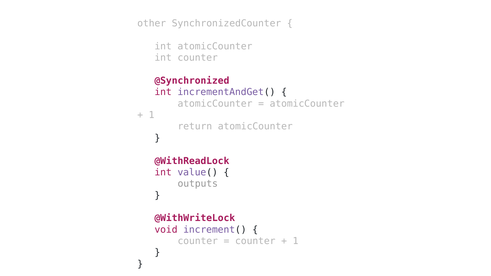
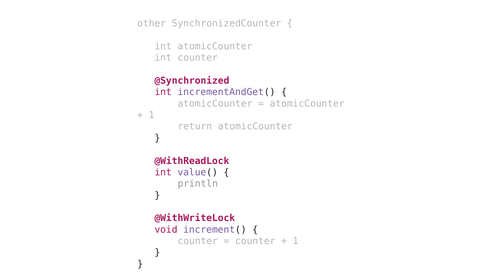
outputs: outputs -> println
